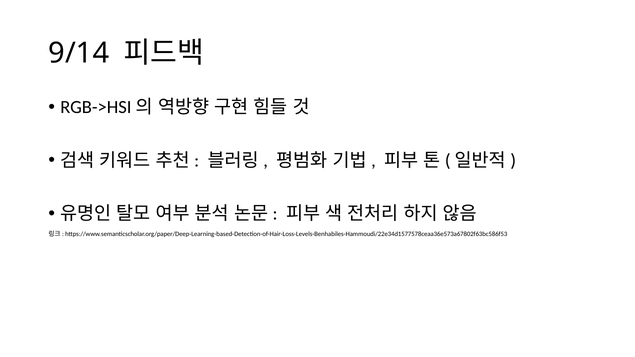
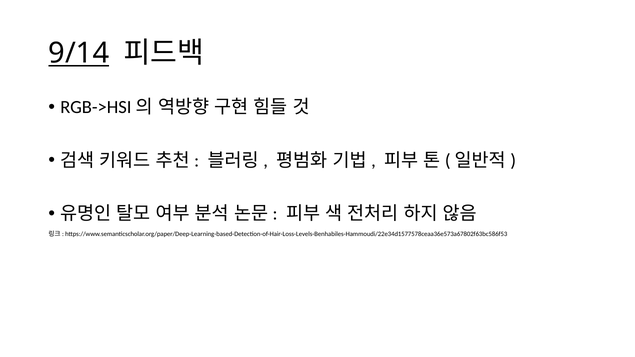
9/14 underline: none -> present
